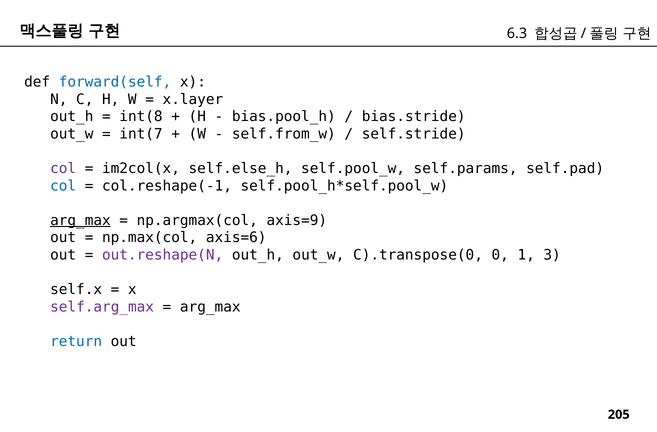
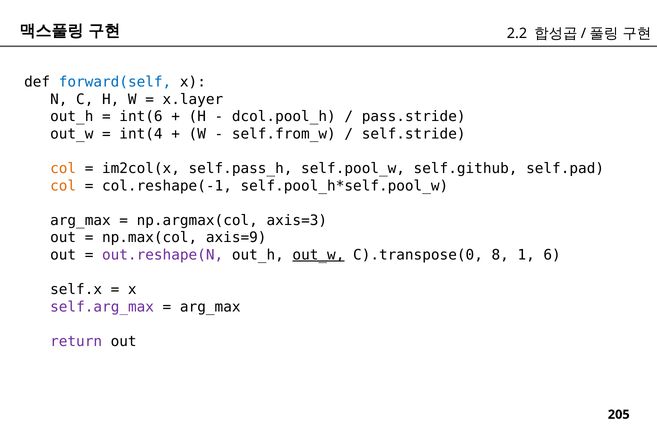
6.3: 6.3 -> 2.2
int(8: int(8 -> int(6
bias.pool_h: bias.pool_h -> dcol.pool_h
bias.stride: bias.stride -> pass.stride
int(7: int(7 -> int(4
col at (63, 168) colour: purple -> orange
self.else_h: self.else_h -> self.pass_h
self.params: self.params -> self.github
col at (63, 186) colour: blue -> orange
arg_max at (80, 220) underline: present -> none
axis=9: axis=9 -> axis=3
axis=6: axis=6 -> axis=9
out_w at (318, 255) underline: none -> present
0: 0 -> 8
3: 3 -> 6
return colour: blue -> purple
